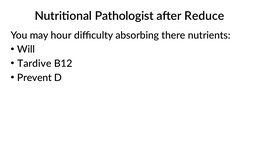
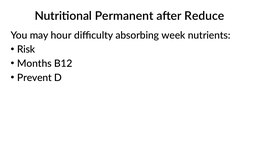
Pathologist: Pathologist -> Permanent
there: there -> week
Will: Will -> Risk
Tardive: Tardive -> Months
